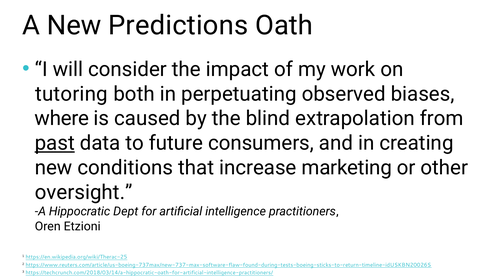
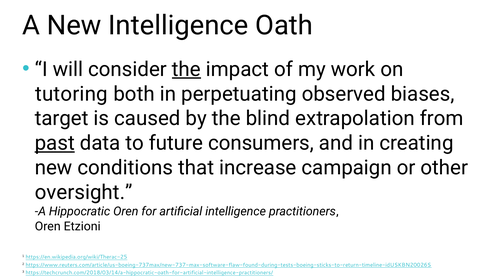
New Predictions: Predictions -> Intelligence
the at (186, 69) underline: none -> present
where: where -> target
marketing: marketing -> campaign
Hippocratic Dept: Dept -> Oren
